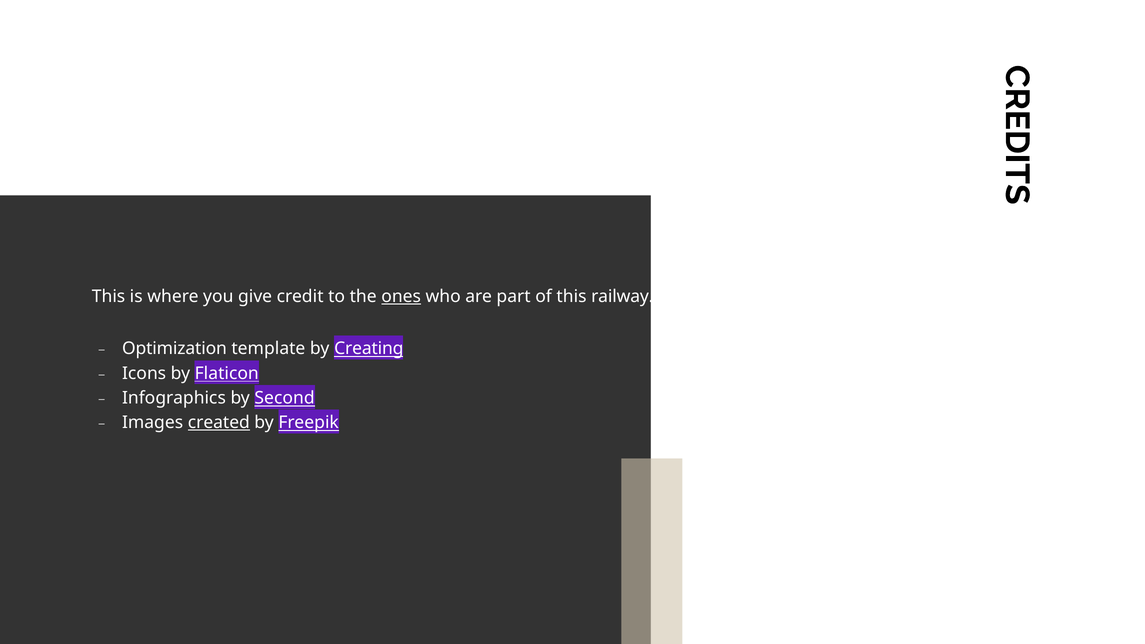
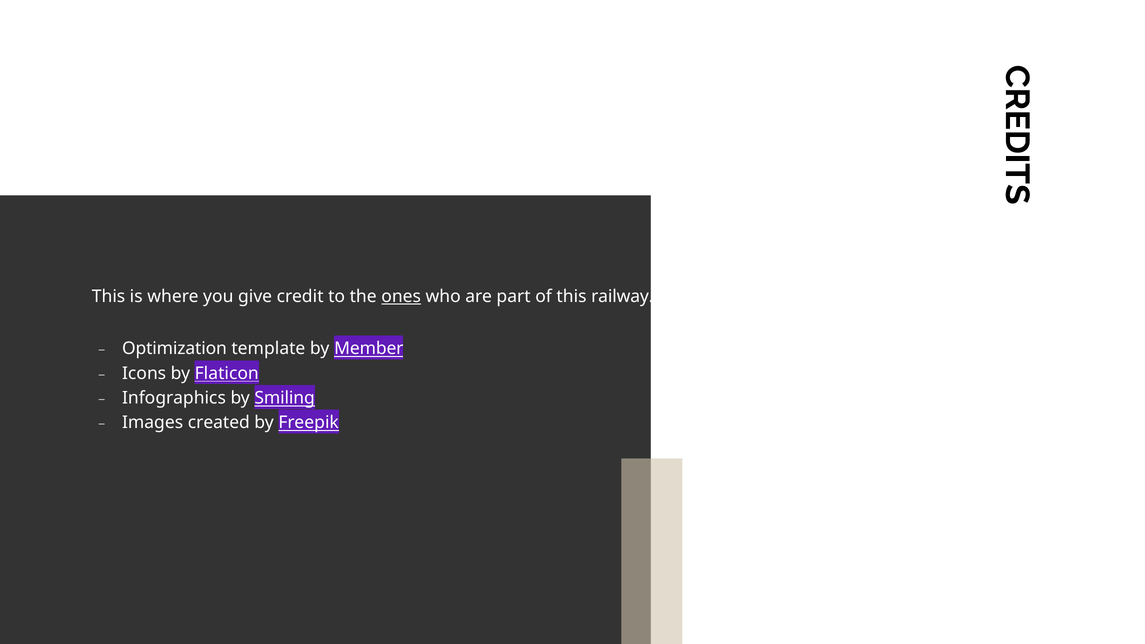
Creating: Creating -> Member
Second: Second -> Smiling
created underline: present -> none
